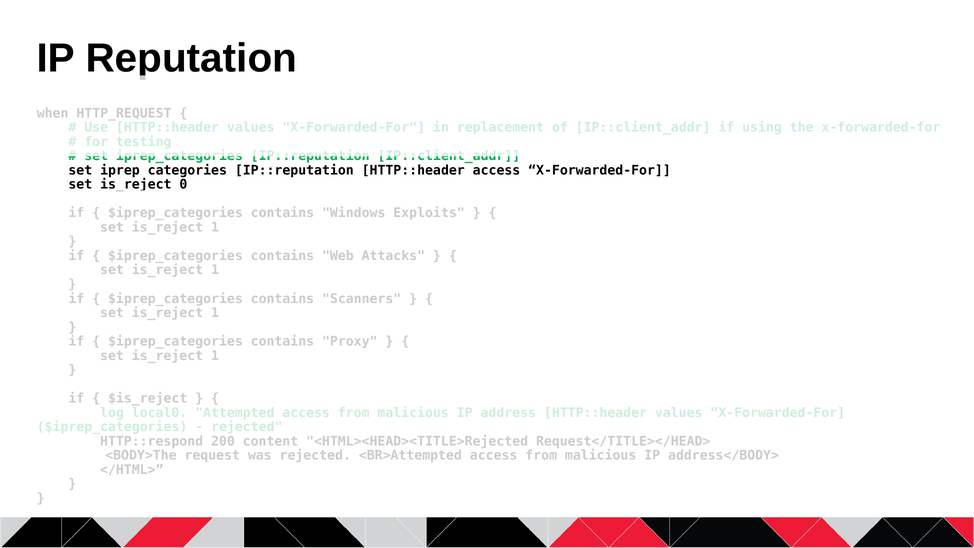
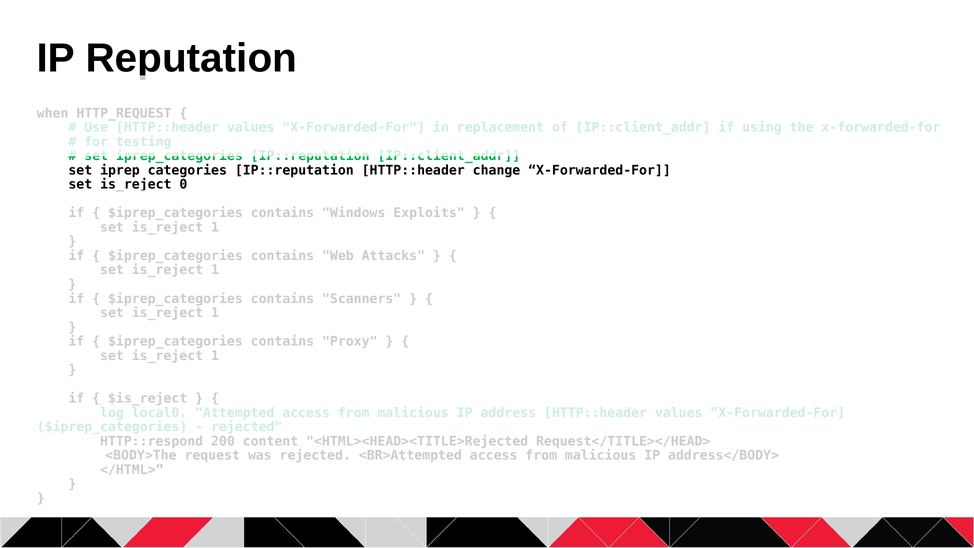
HTTP::header access: access -> change
